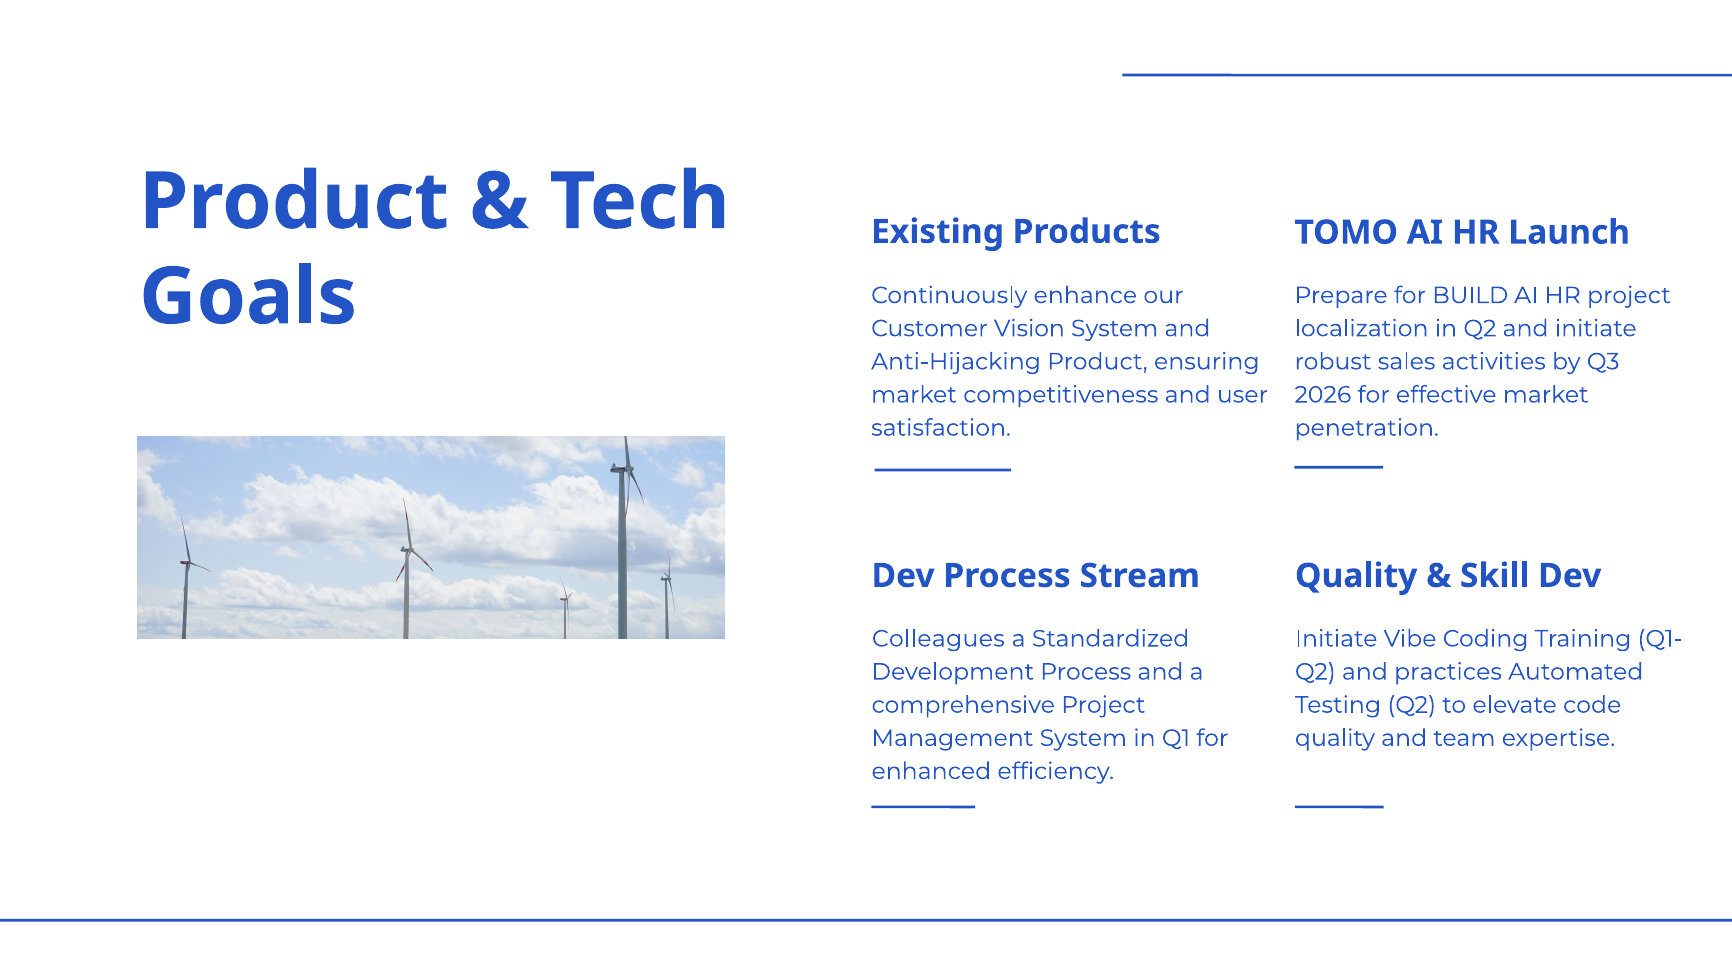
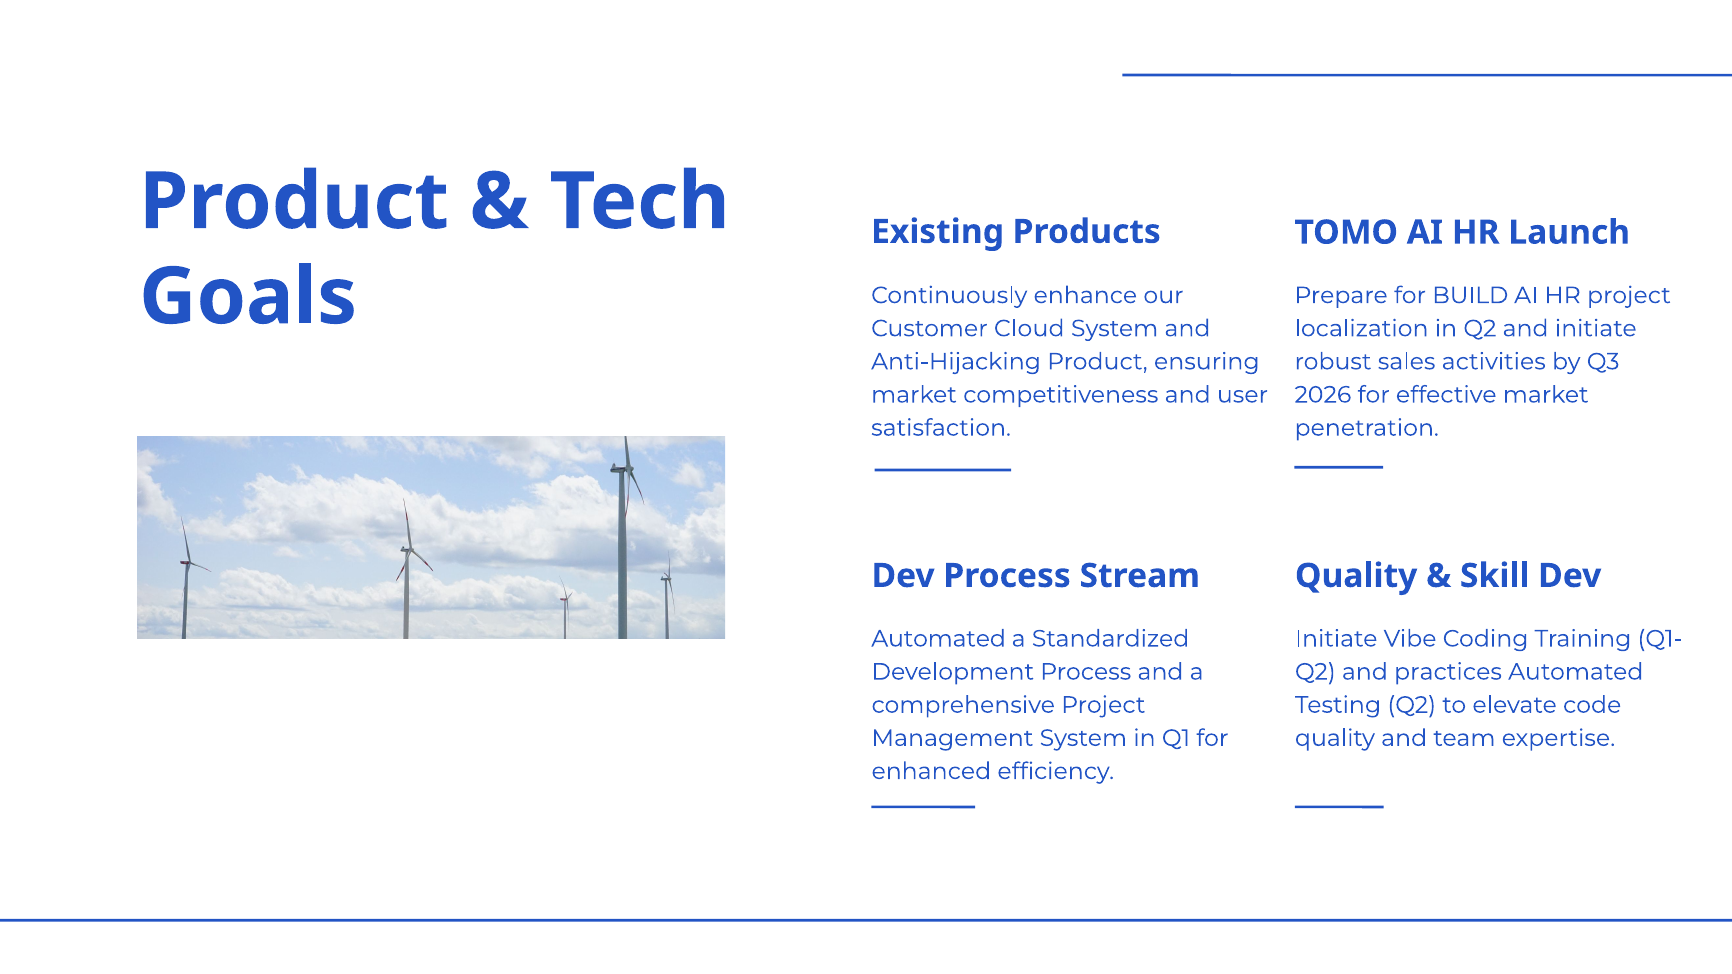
Vision: Vision -> Cloud
Colleagues at (938, 639): Colleagues -> Automated
